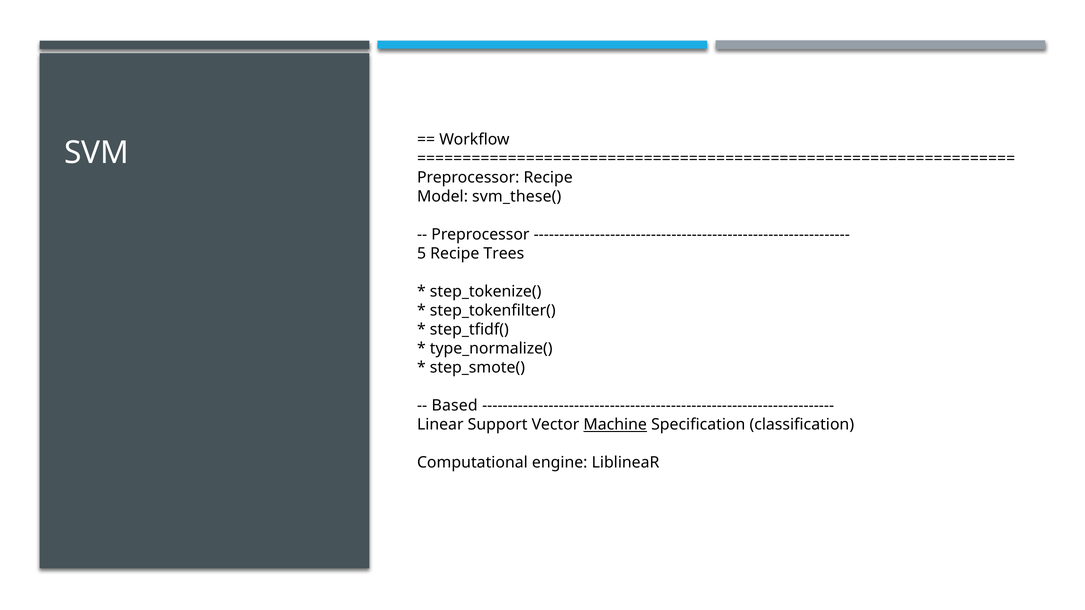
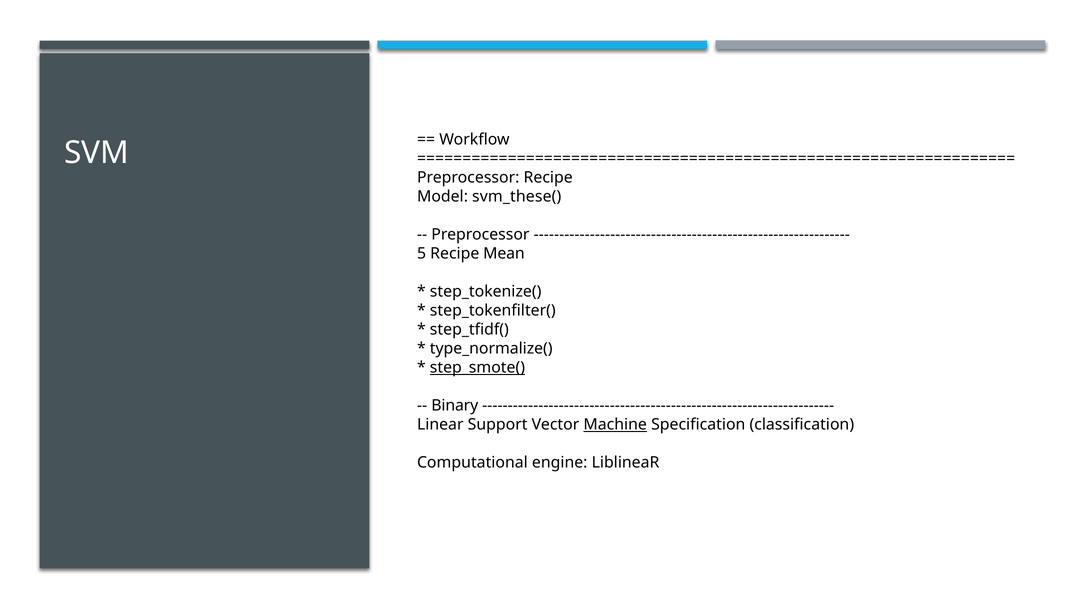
Trees: Trees -> Mean
step_smote( underline: none -> present
Based: Based -> Binary
